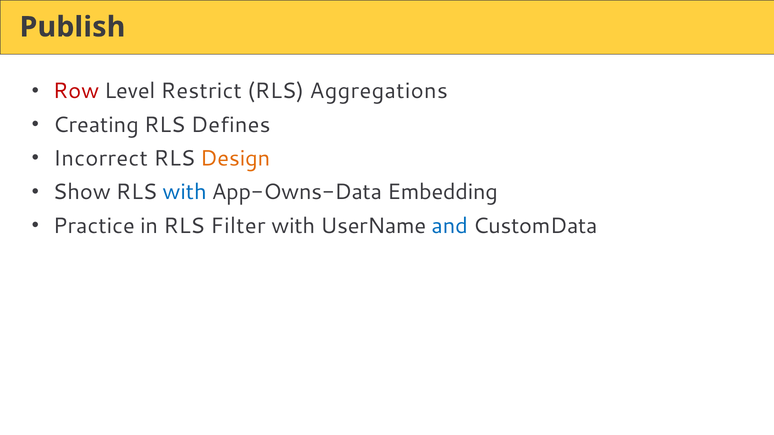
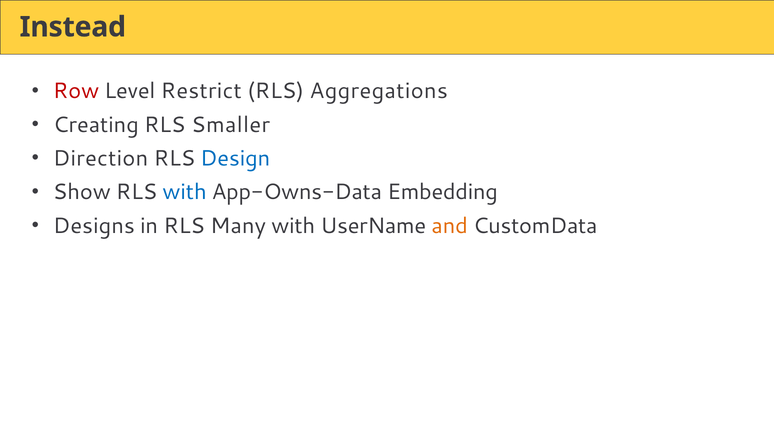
Publish: Publish -> Instead
Defines: Defines -> Smaller
Incorrect: Incorrect -> Direction
Design colour: orange -> blue
Practice: Practice -> Designs
Filter: Filter -> Many
and colour: blue -> orange
